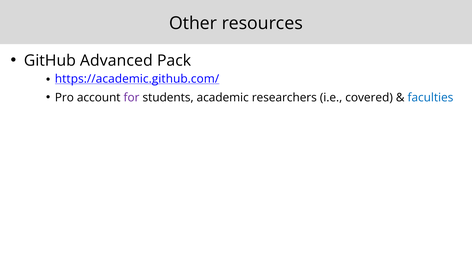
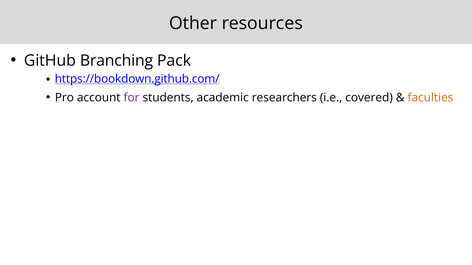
Advanced: Advanced -> Branching
https://academic.github.com/: https://academic.github.com/ -> https://bookdown.github.com/
faculties colour: blue -> orange
